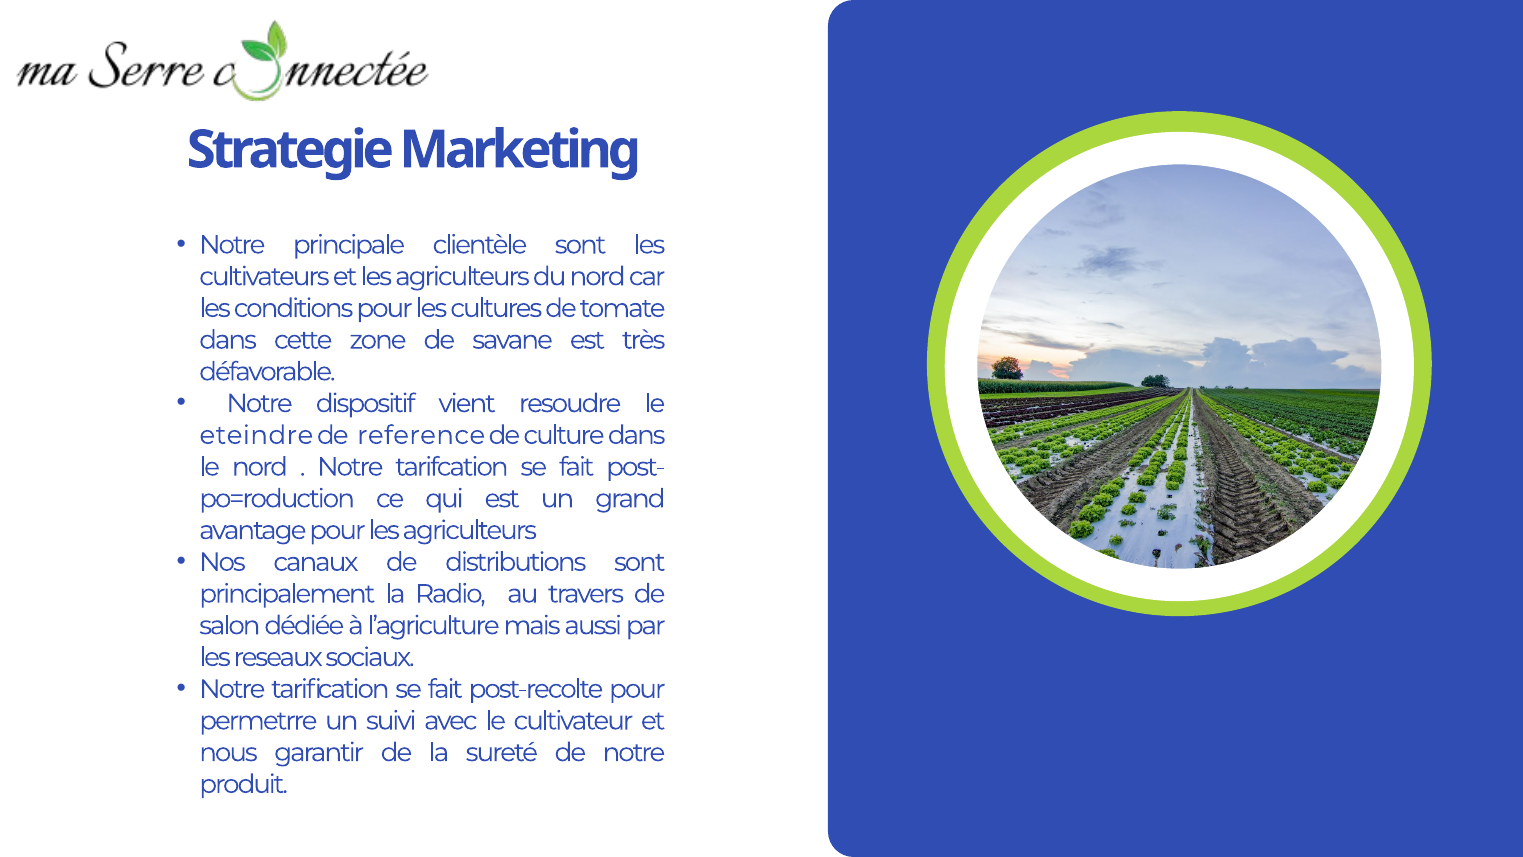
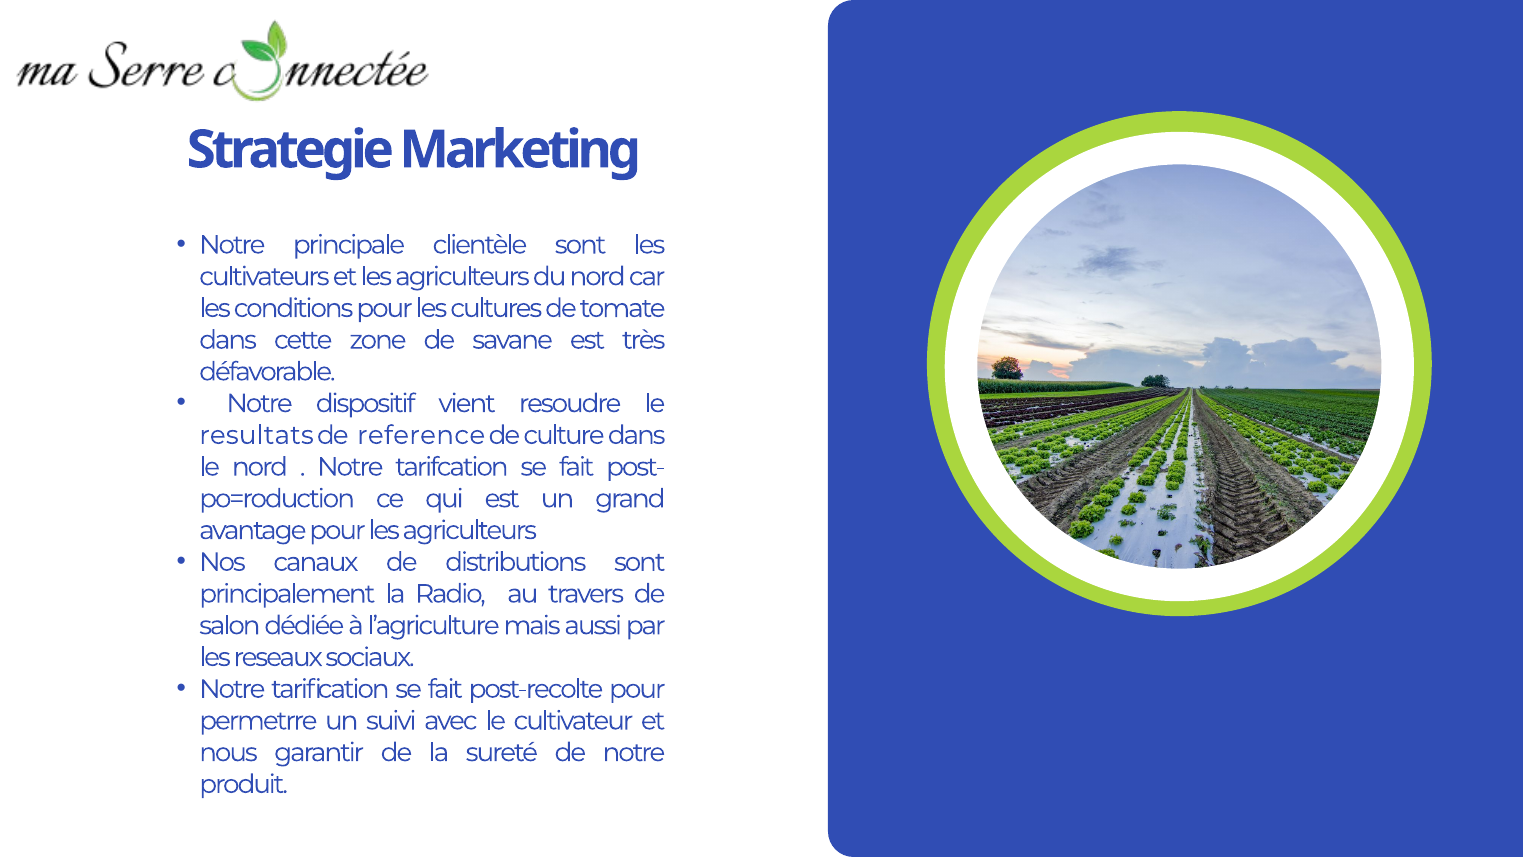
eteindre: eteindre -> resultats
